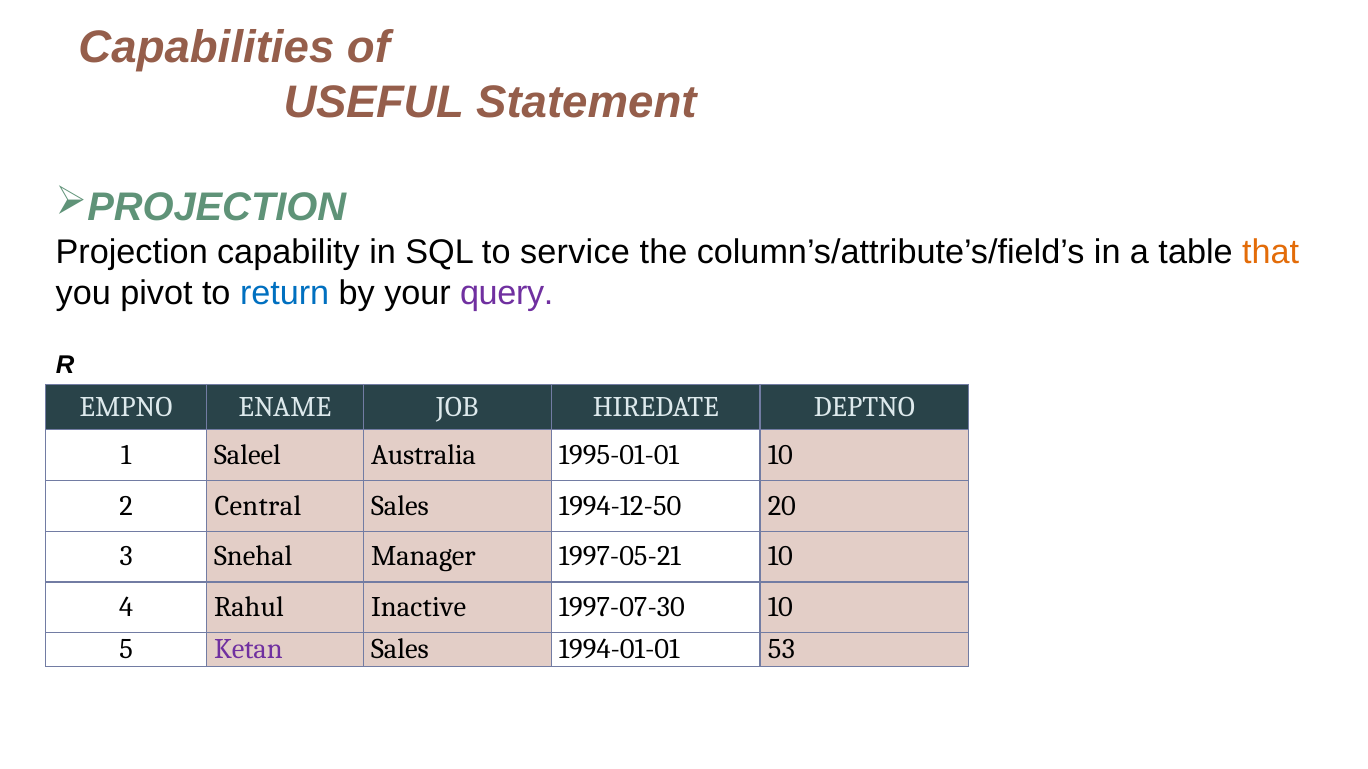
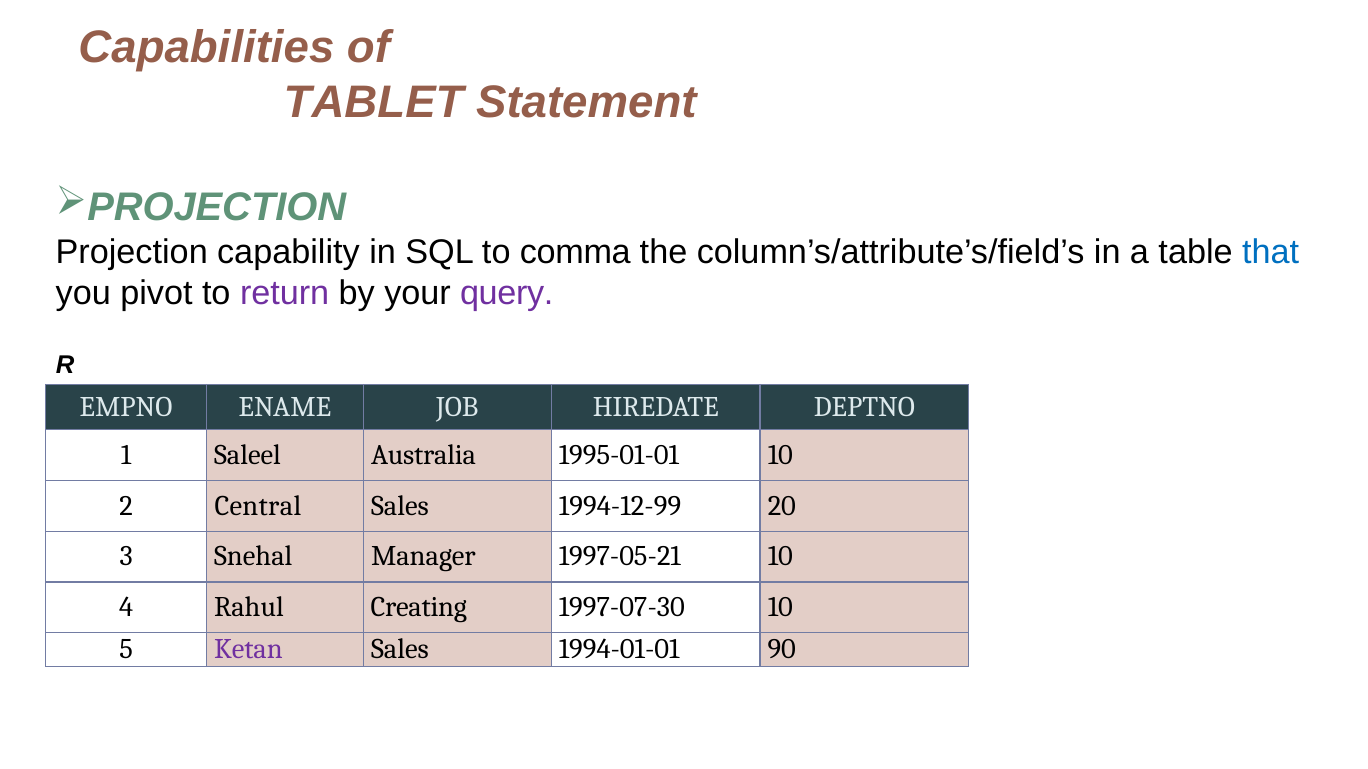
USEFUL: USEFUL -> TABLET
service: service -> comma
that colour: orange -> blue
return colour: blue -> purple
1994-12-50: 1994-12-50 -> 1994-12-99
Inactive: Inactive -> Creating
53: 53 -> 90
